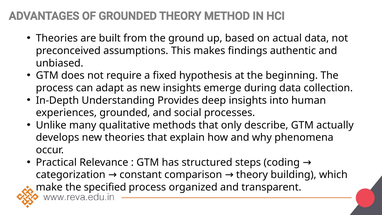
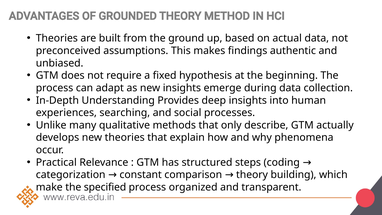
experiences grounded: grounded -> searching
